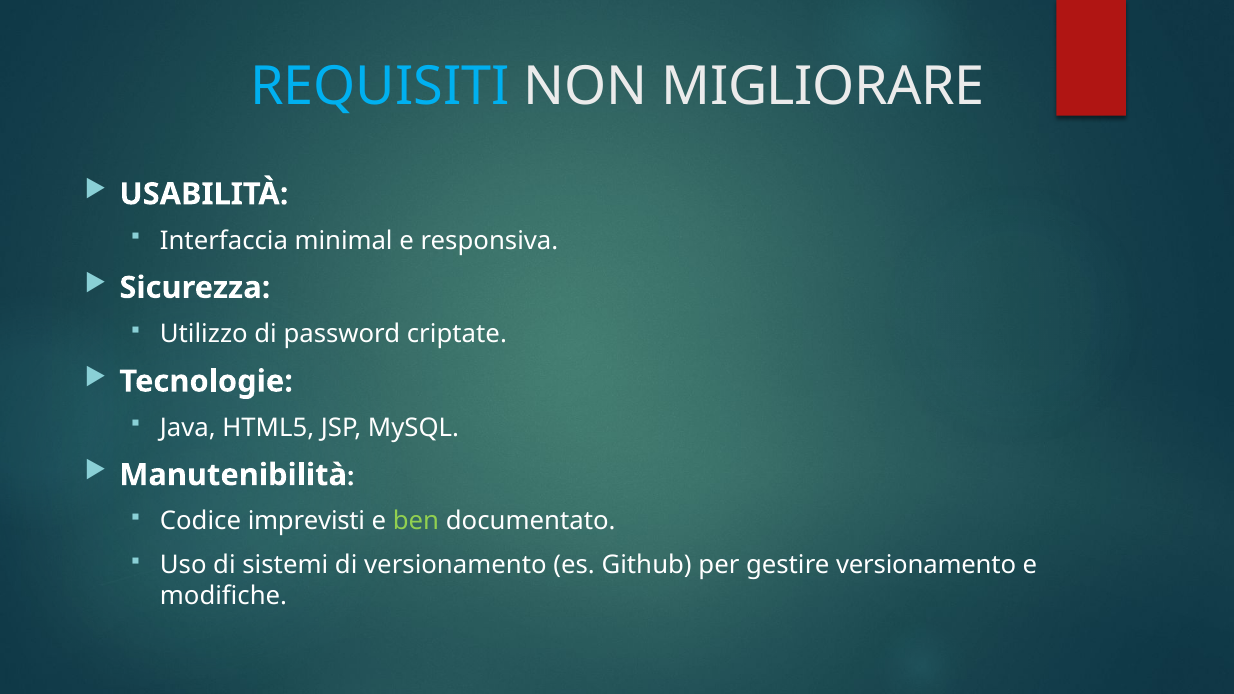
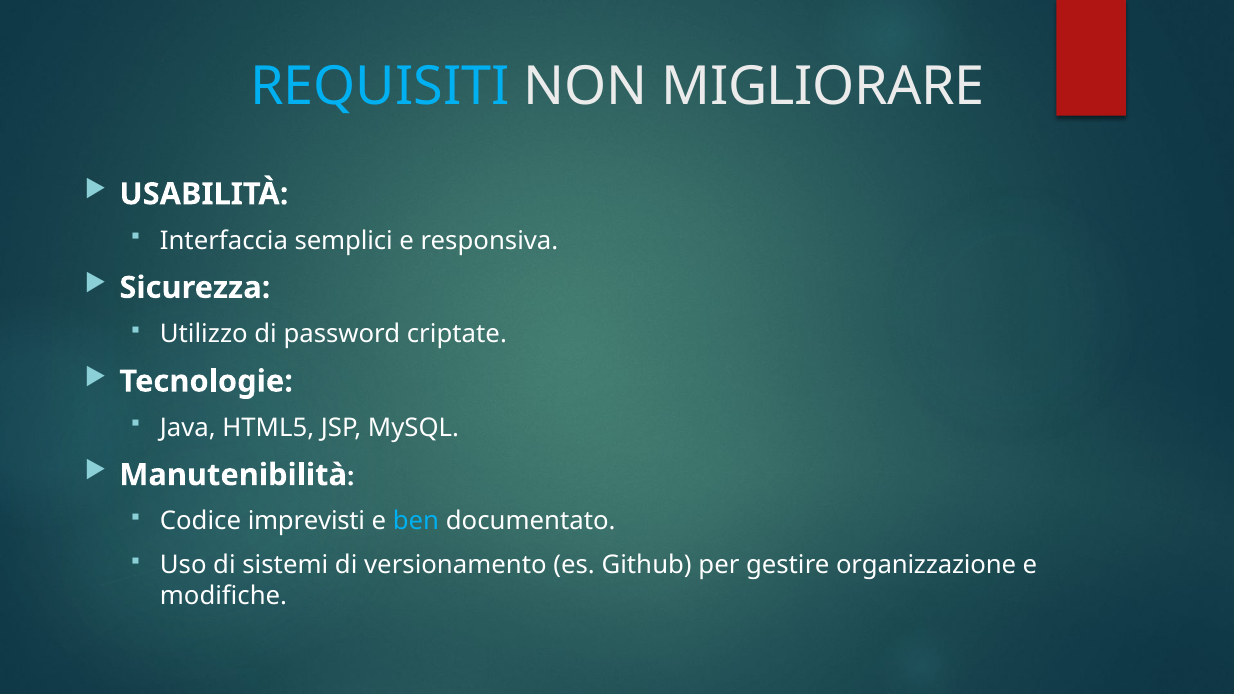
minimal: minimal -> semplici
ben colour: light green -> light blue
gestire versionamento: versionamento -> organizzazione
